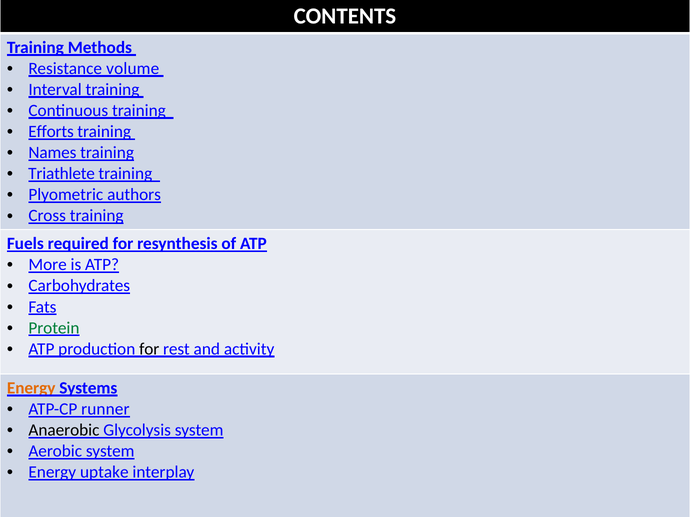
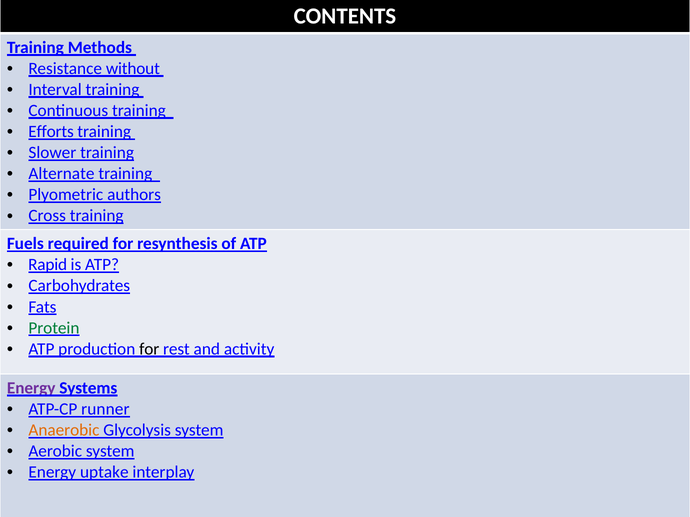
volume: volume -> without
Names: Names -> Slower
Triathlete: Triathlete -> Alternate
More: More -> Rapid
Energy at (31, 388) colour: orange -> purple
Anaerobic colour: black -> orange
